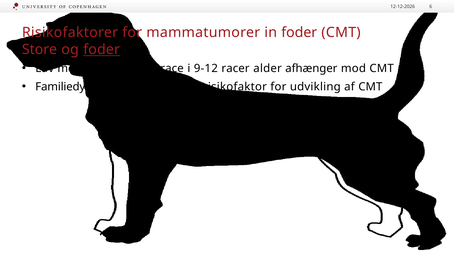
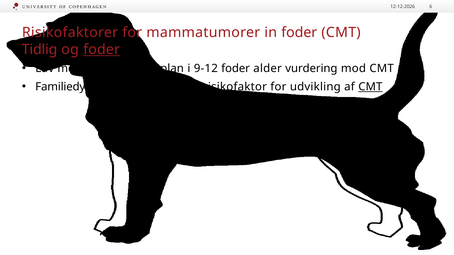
Store: Store -> Tidlig
race: race -> plan
9-12 racer: racer -> foder
afhænger: afhænger -> vurdering
CMT at (370, 87) underline: none -> present
